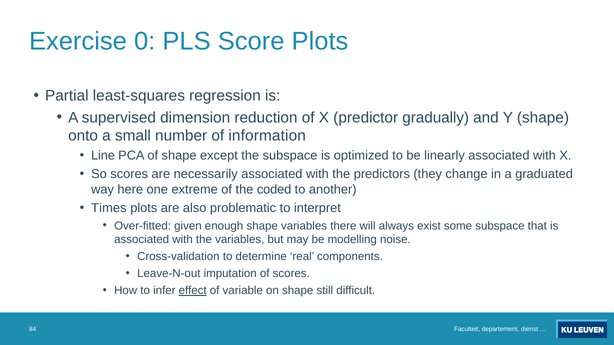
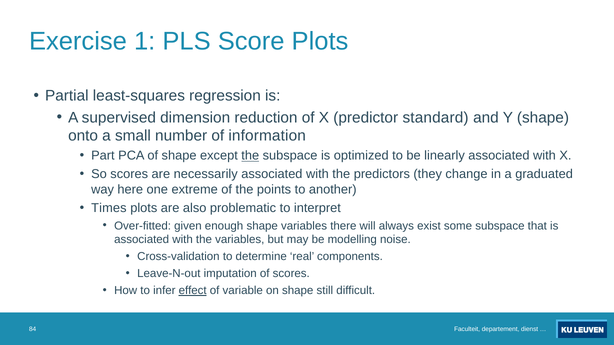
0: 0 -> 1
gradually: gradually -> standard
Line: Line -> Part
the at (250, 156) underline: none -> present
coded: coded -> points
